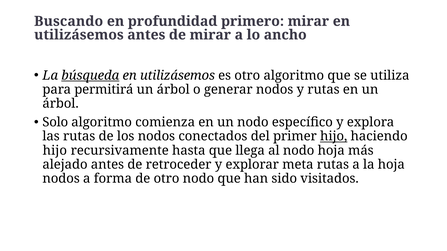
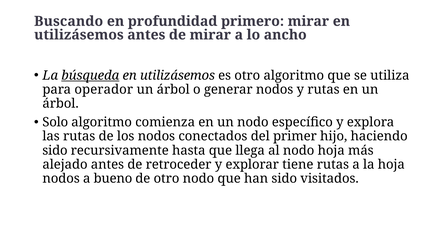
permitirá: permitirá -> operador
hijo at (334, 137) underline: present -> none
hijo at (55, 151): hijo -> sido
meta: meta -> tiene
forma: forma -> bueno
